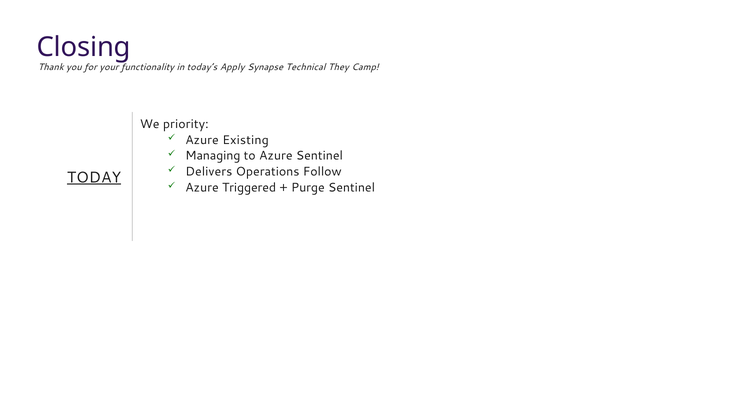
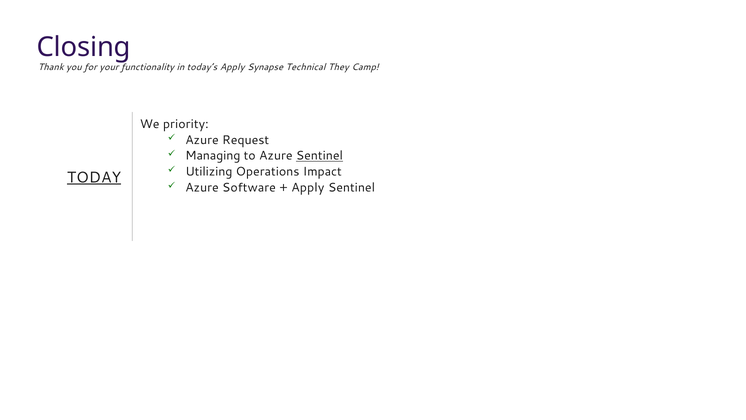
Existing: Existing -> Request
Sentinel at (319, 156) underline: none -> present
Delivers: Delivers -> Utilizing
Follow: Follow -> Impact
Triggered: Triggered -> Software
Purge at (308, 188): Purge -> Apply
